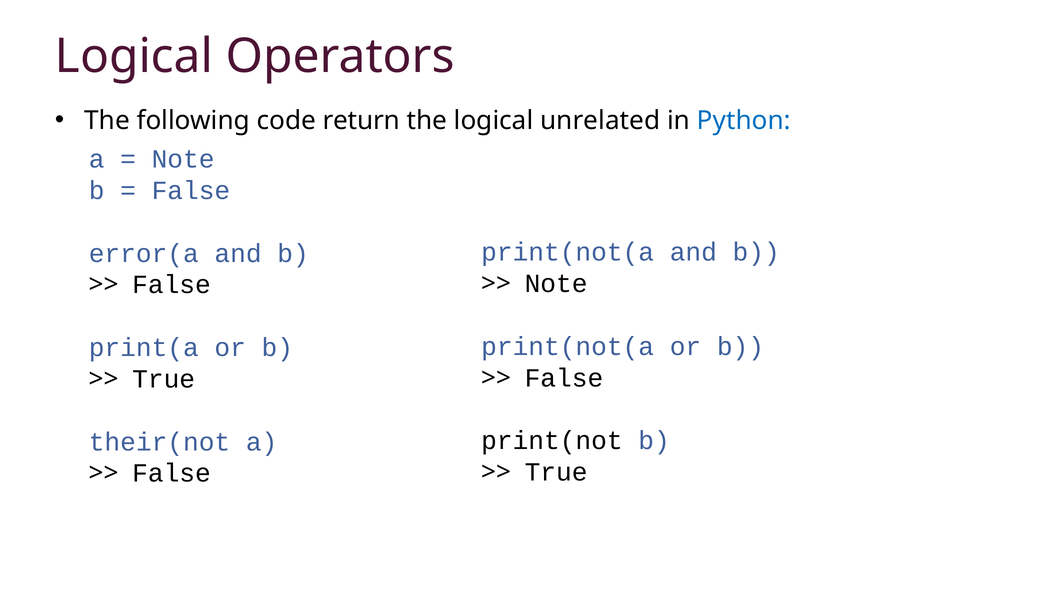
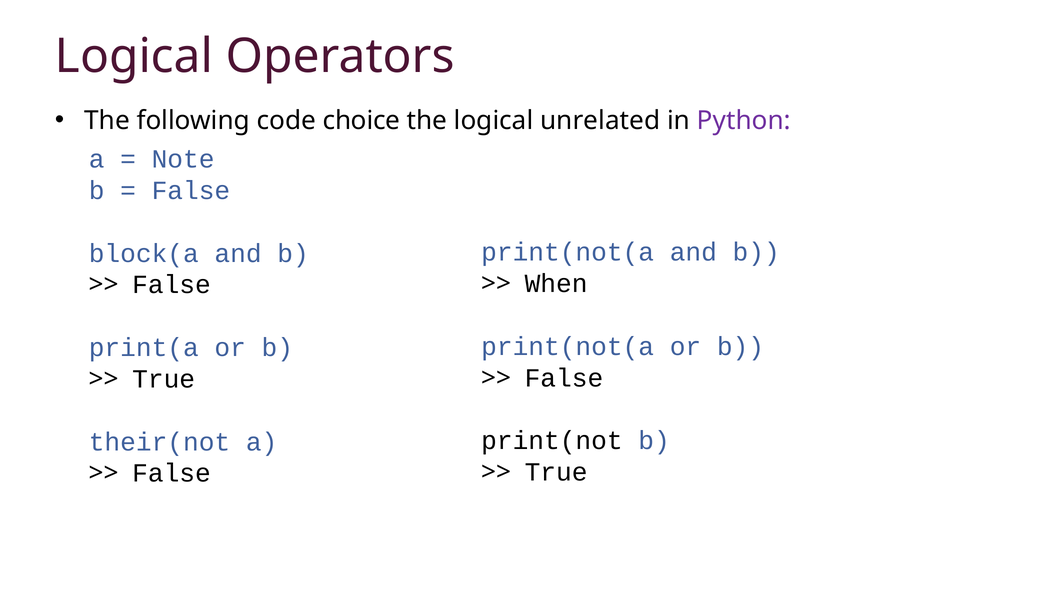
return: return -> choice
Python colour: blue -> purple
error(a: error(a -> block(a
Note at (556, 284): Note -> When
